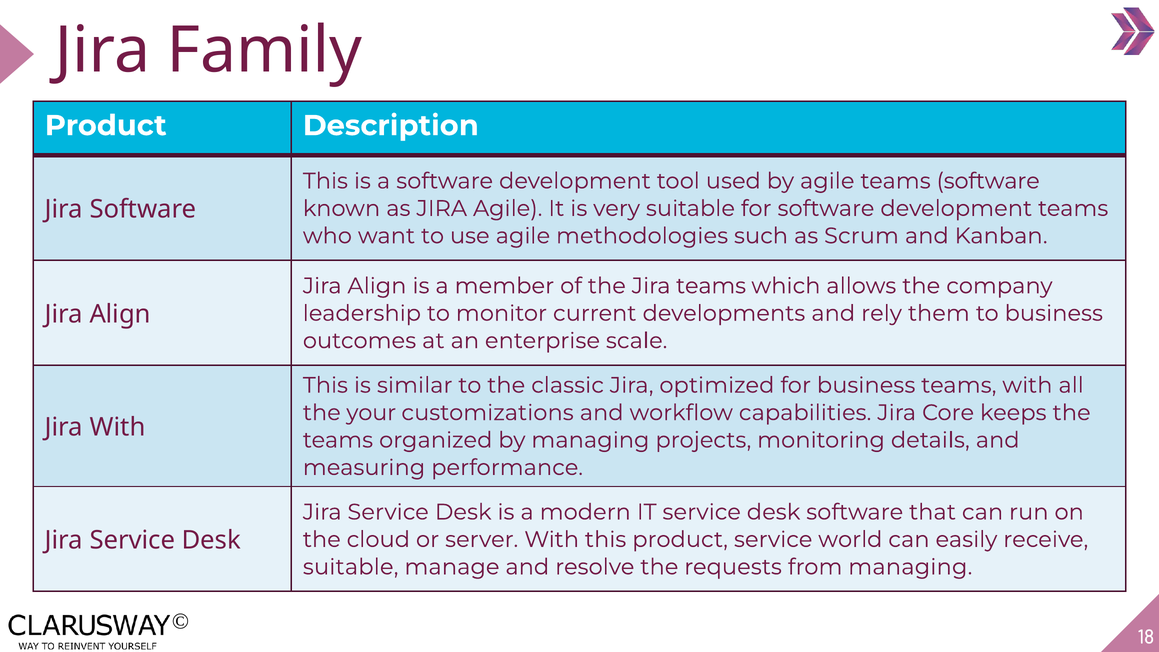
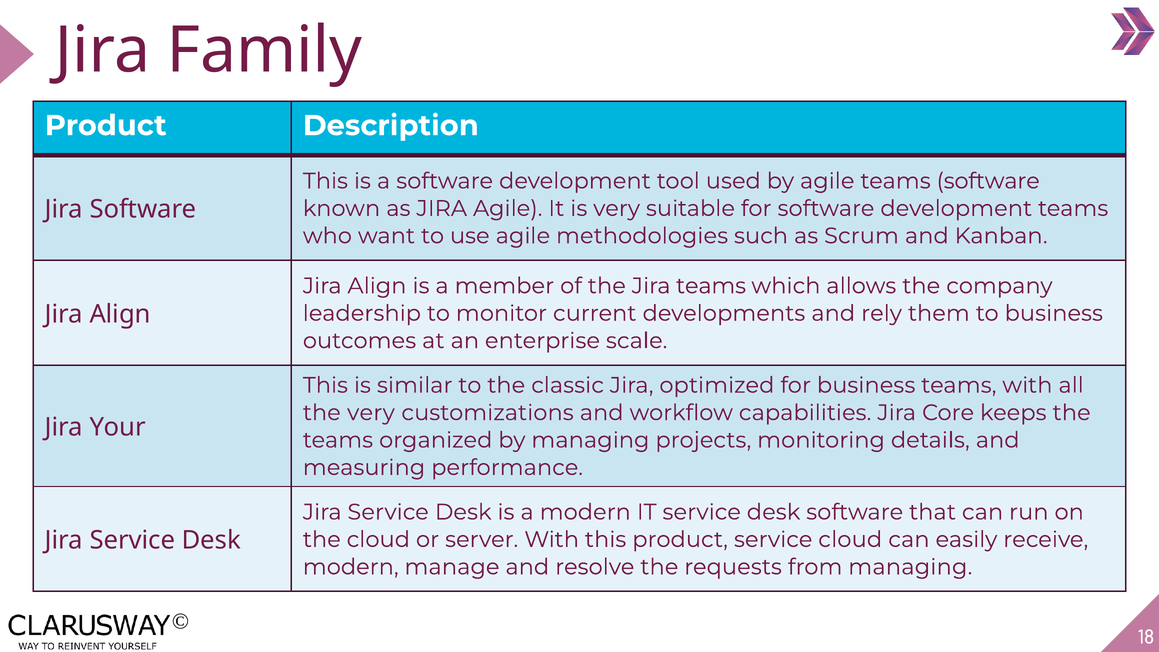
the your: your -> very
Jira With: With -> Your
service world: world -> cloud
suitable at (351, 567): suitable -> modern
